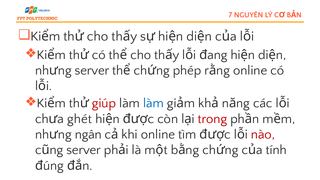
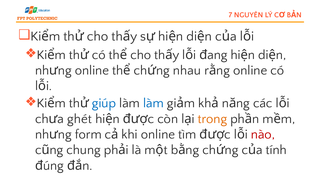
server at (92, 70): server -> online
phép: phép -> nhau
giúp colour: red -> blue
trong colour: red -> orange
ngân: ngân -> form
server at (84, 150): server -> chung
